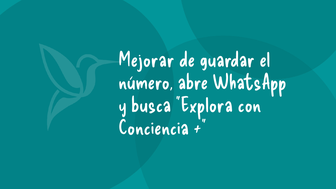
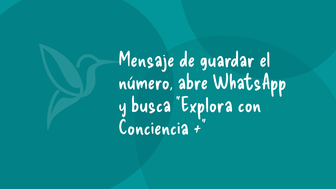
Mejorar: Mejorar -> Mensaje
